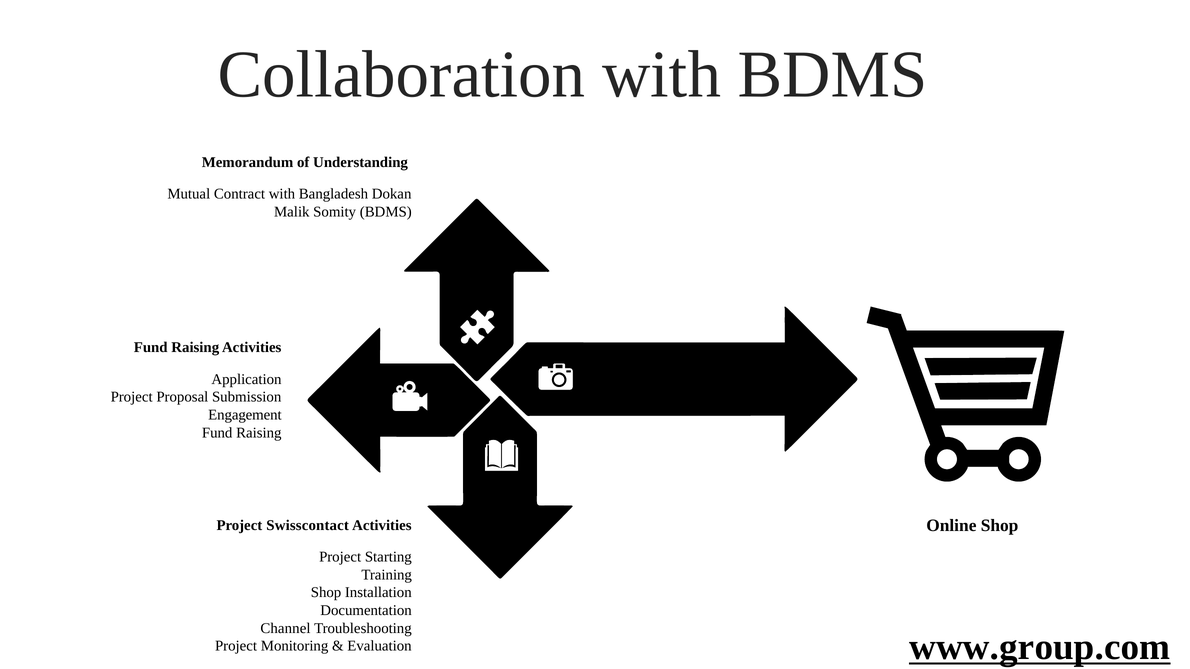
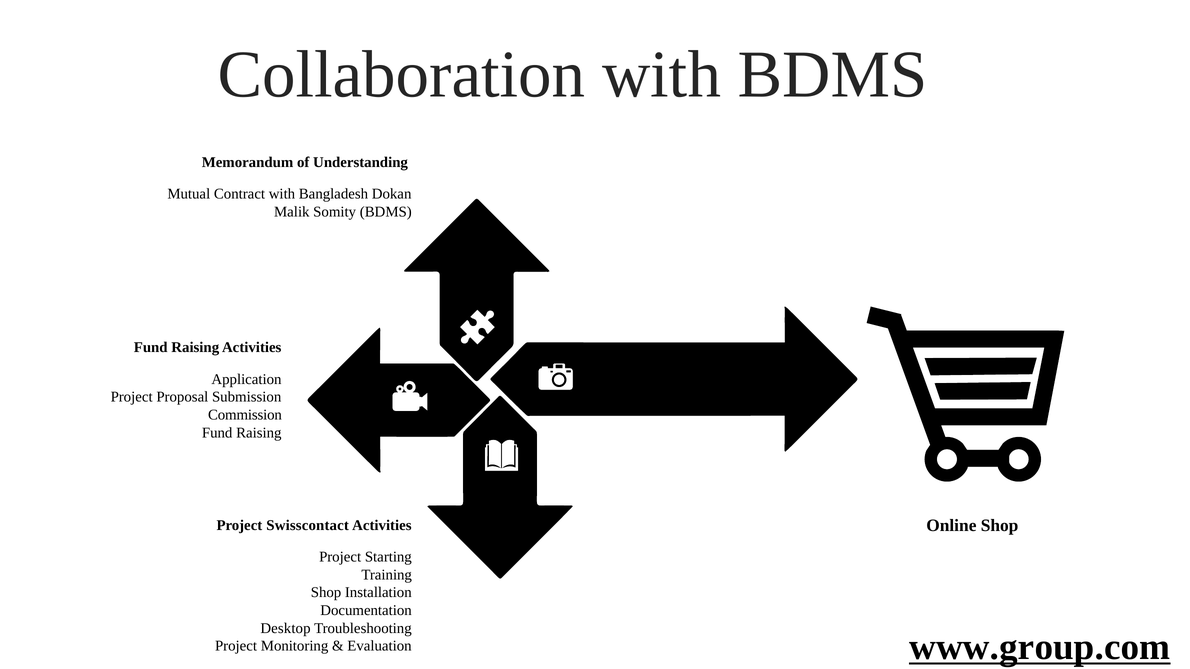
Engagement: Engagement -> Commission
Channel: Channel -> Desktop
